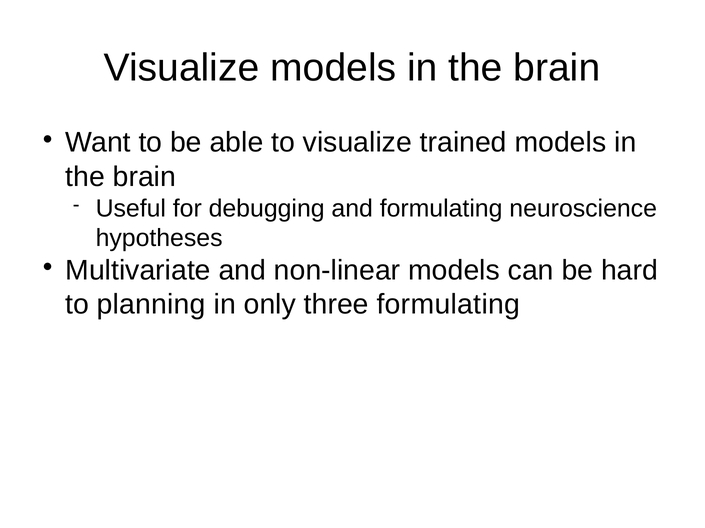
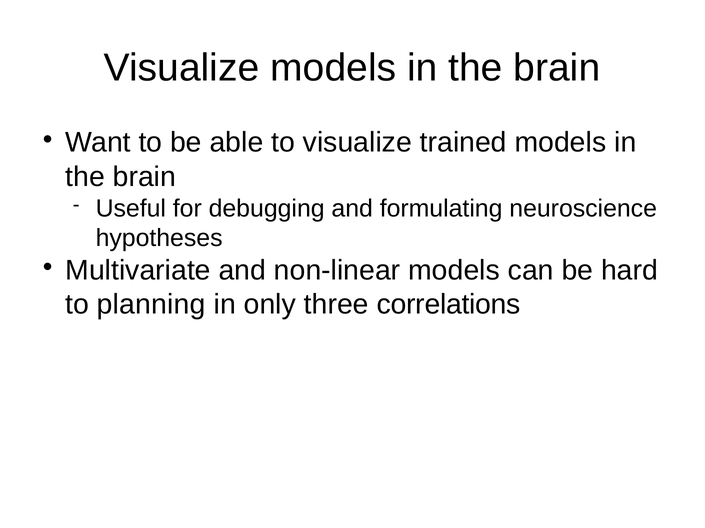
three formulating: formulating -> correlations
